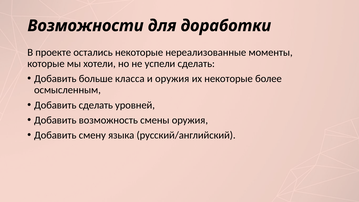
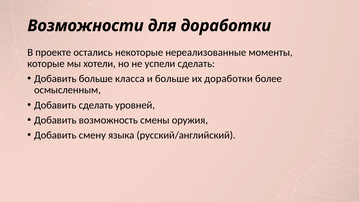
и оружия: оружия -> больше
их некоторые: некоторые -> доработки
